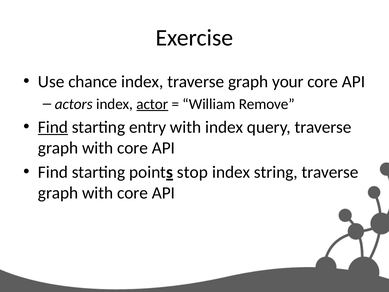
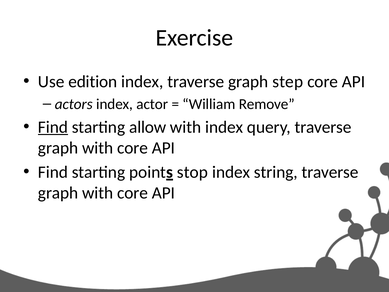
chance: chance -> edition
your: your -> step
actor underline: present -> none
entry: entry -> allow
